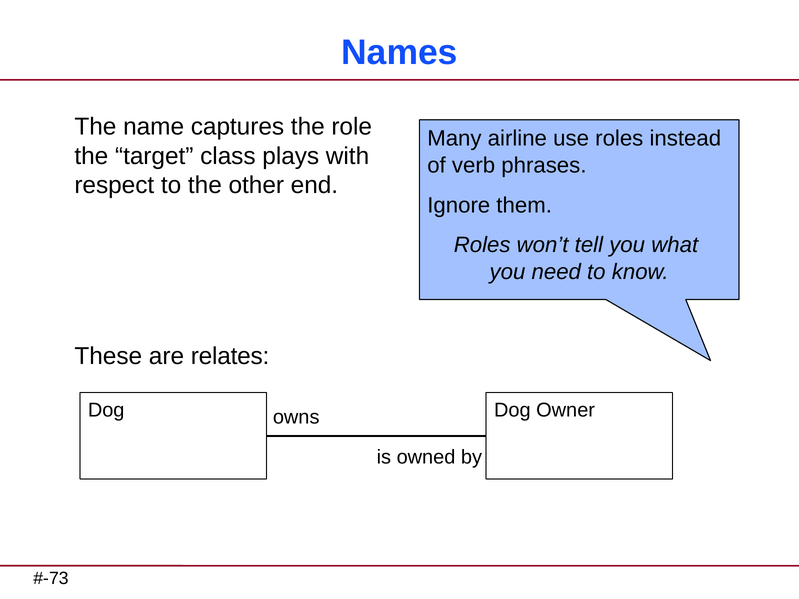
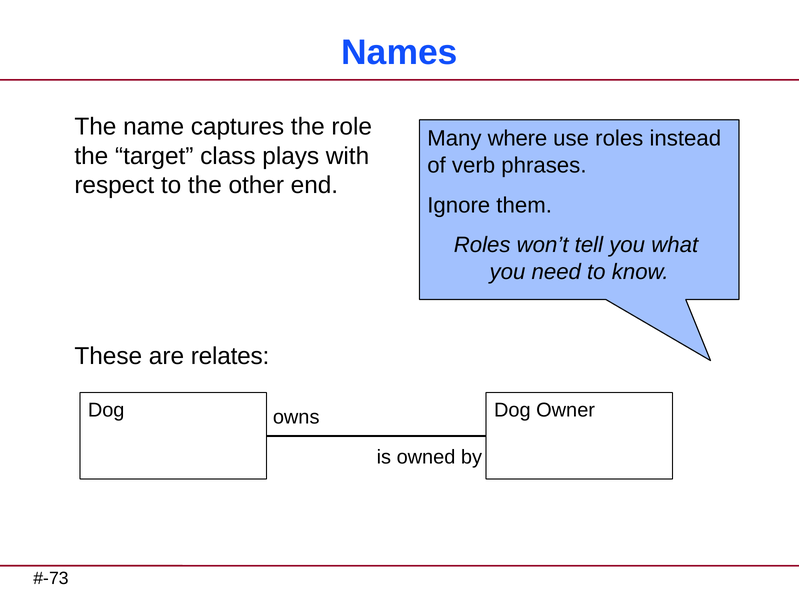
airline: airline -> where
